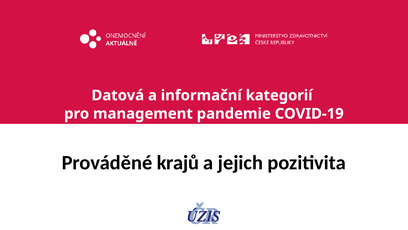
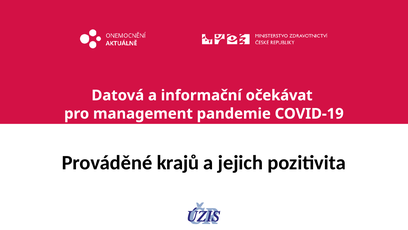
kategorií: kategorií -> očekávat
